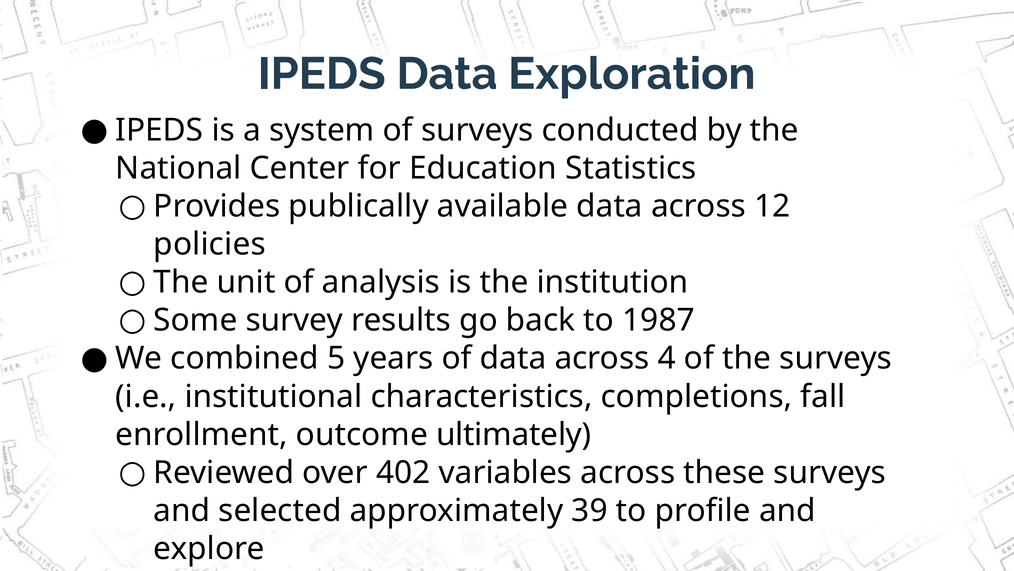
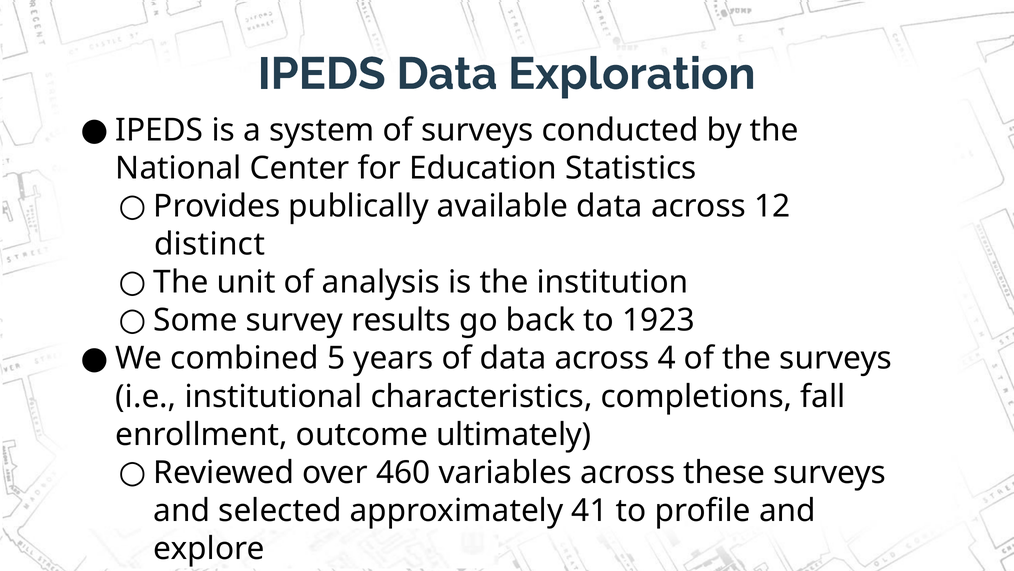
policies: policies -> distinct
1987: 1987 -> 1923
402: 402 -> 460
39: 39 -> 41
